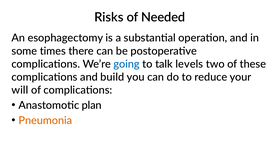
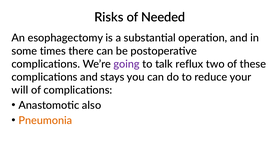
going colour: blue -> purple
levels: levels -> reflux
build: build -> stays
plan: plan -> also
